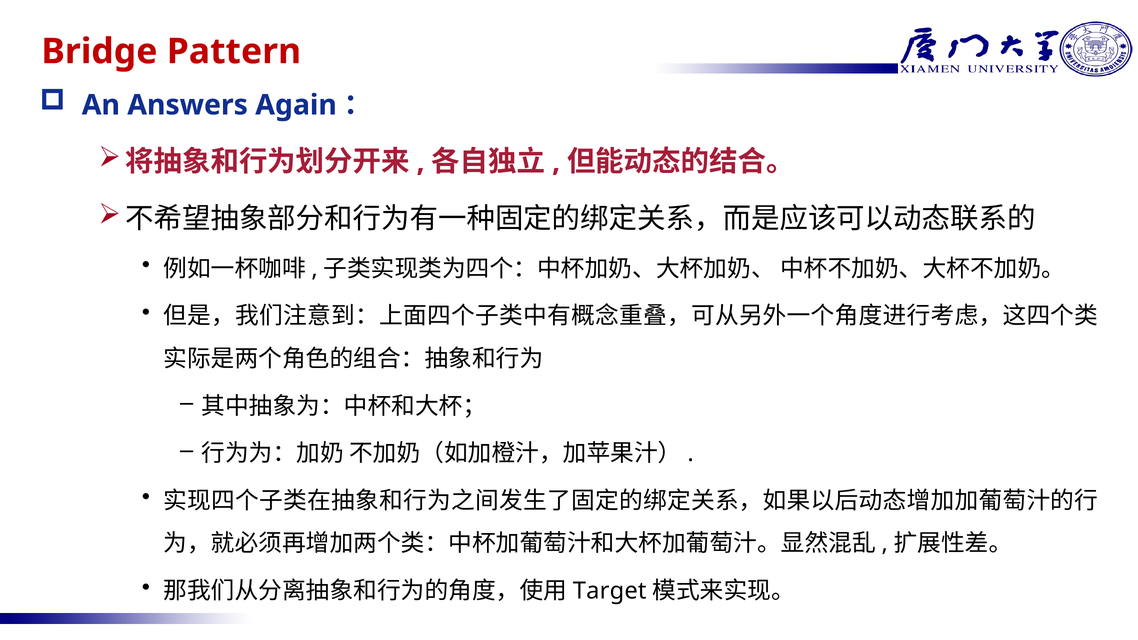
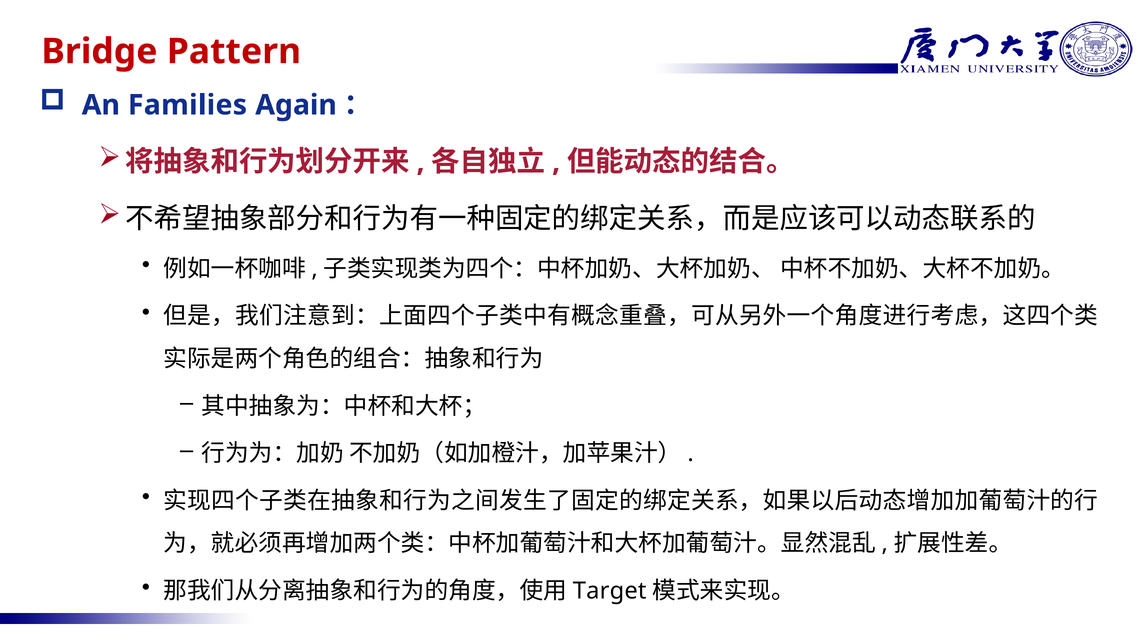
Answers: Answers -> Families
